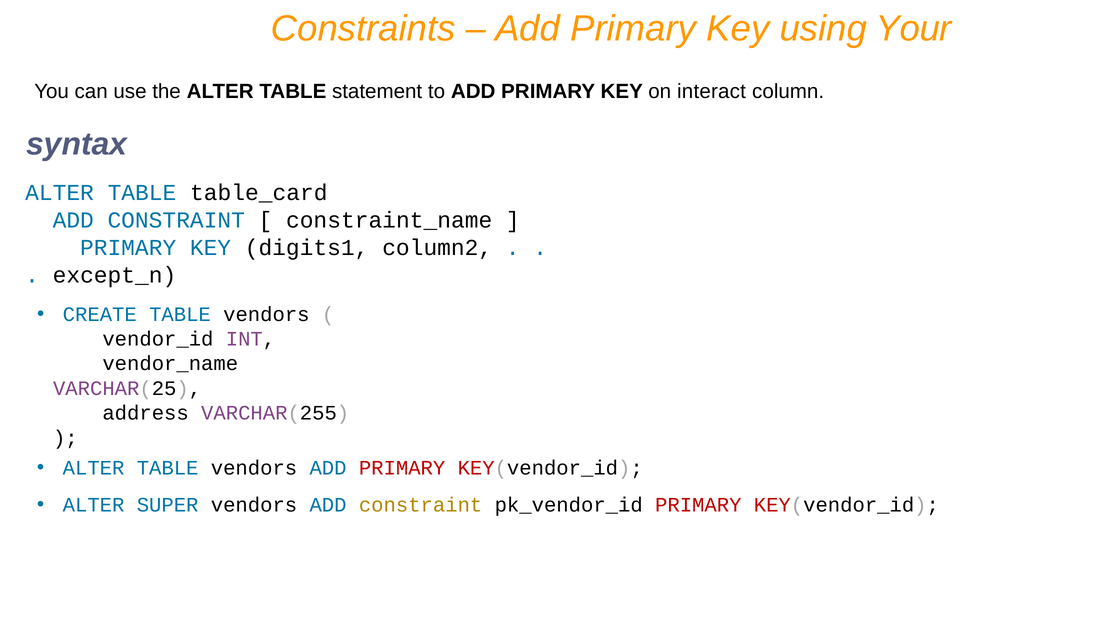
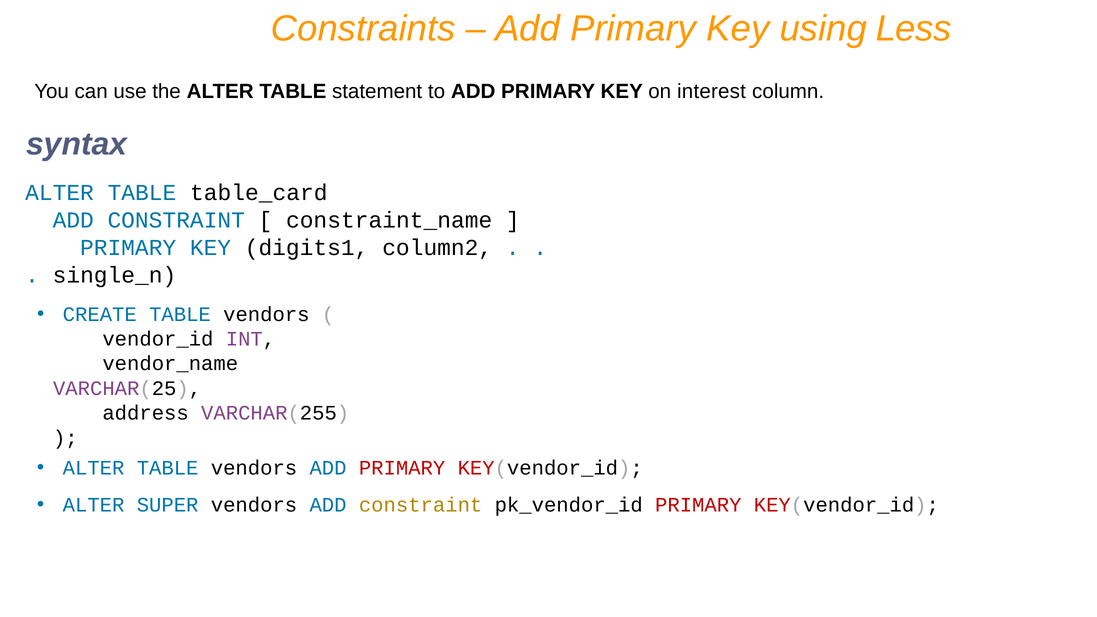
Your: Your -> Less
interact: interact -> interest
except_n: except_n -> single_n
